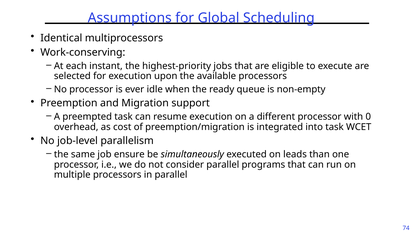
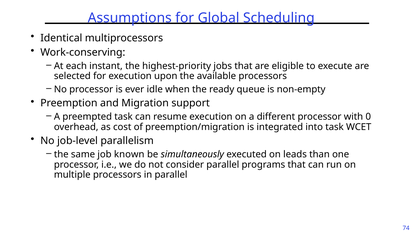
ensure: ensure -> known
